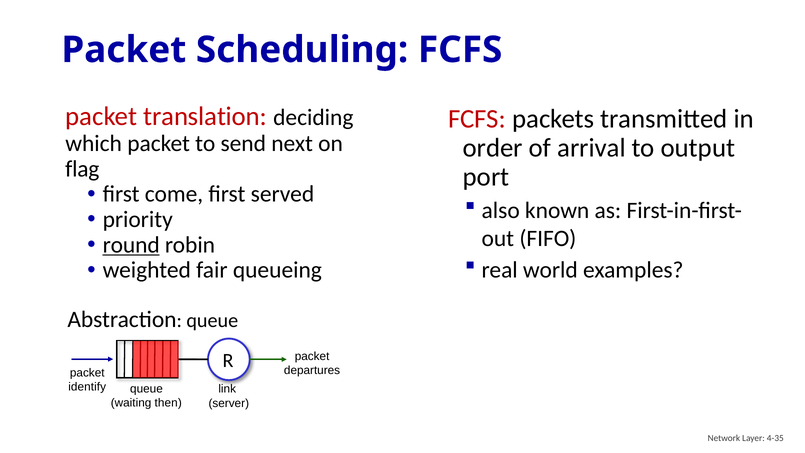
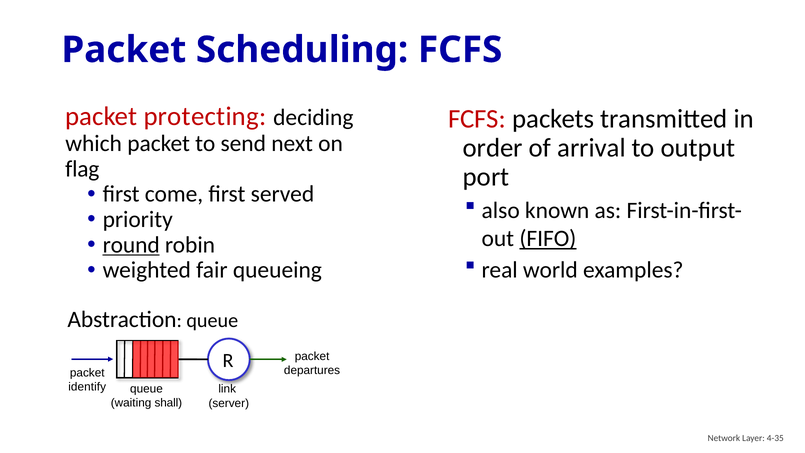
translation: translation -> protecting
FIFO underline: none -> present
then: then -> shall
